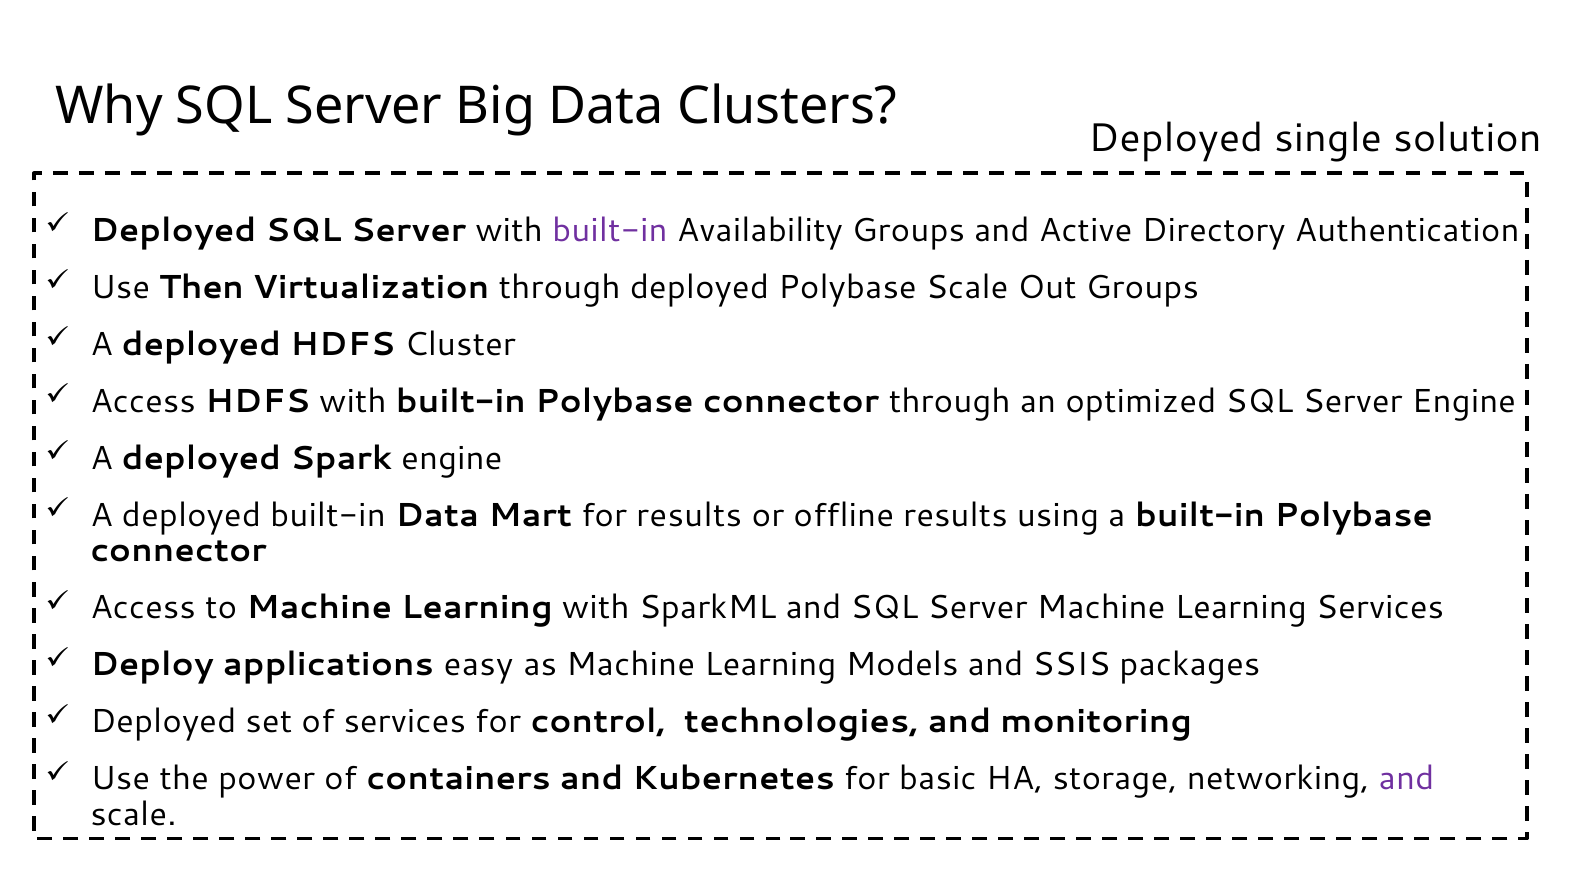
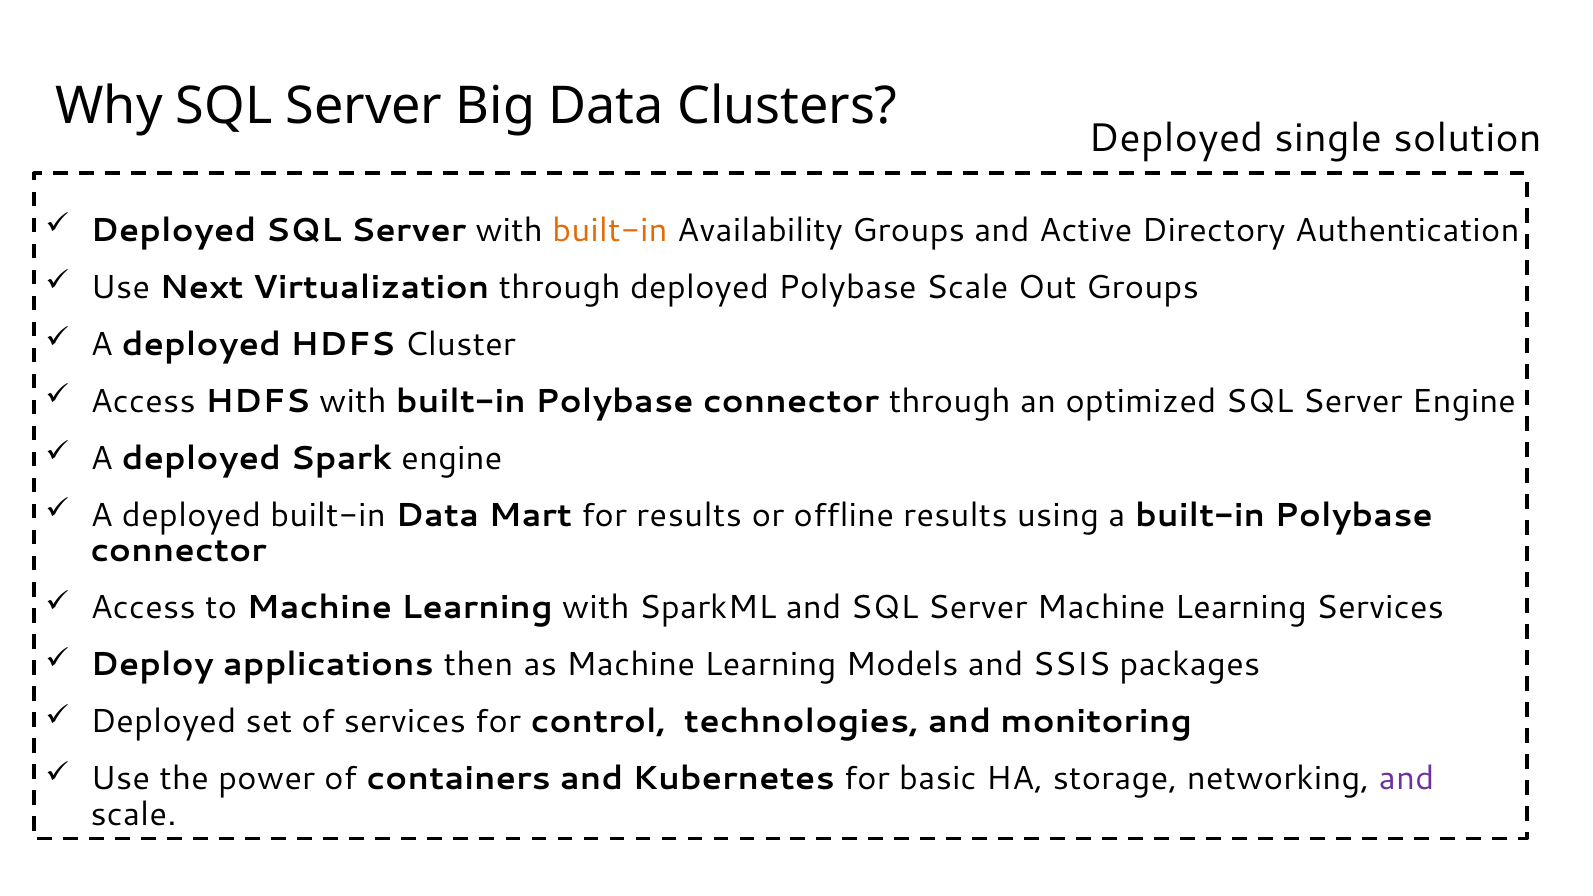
built-in at (610, 230) colour: purple -> orange
Then: Then -> Next
easy: easy -> then
